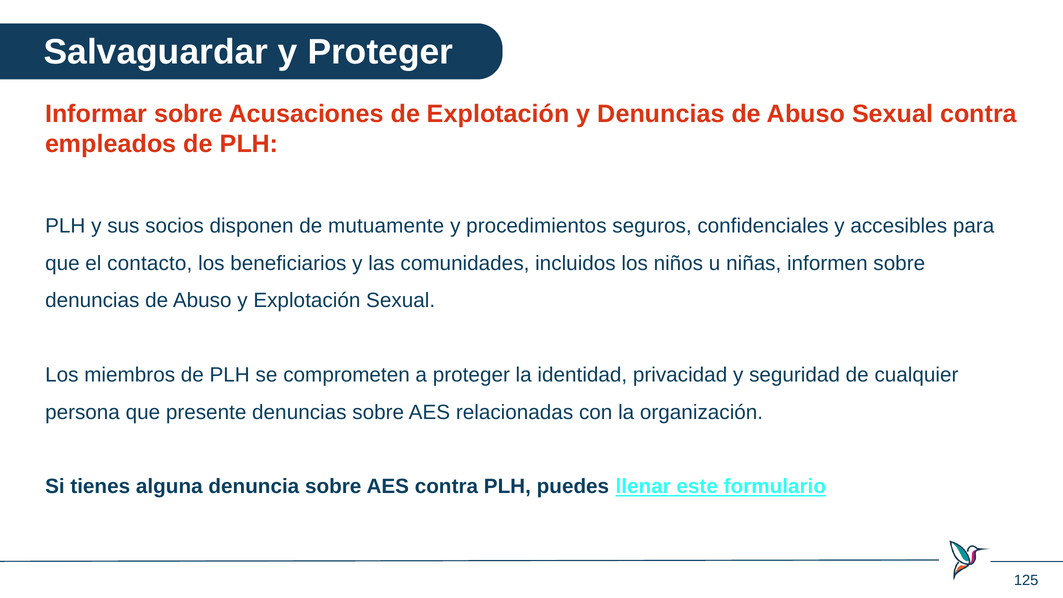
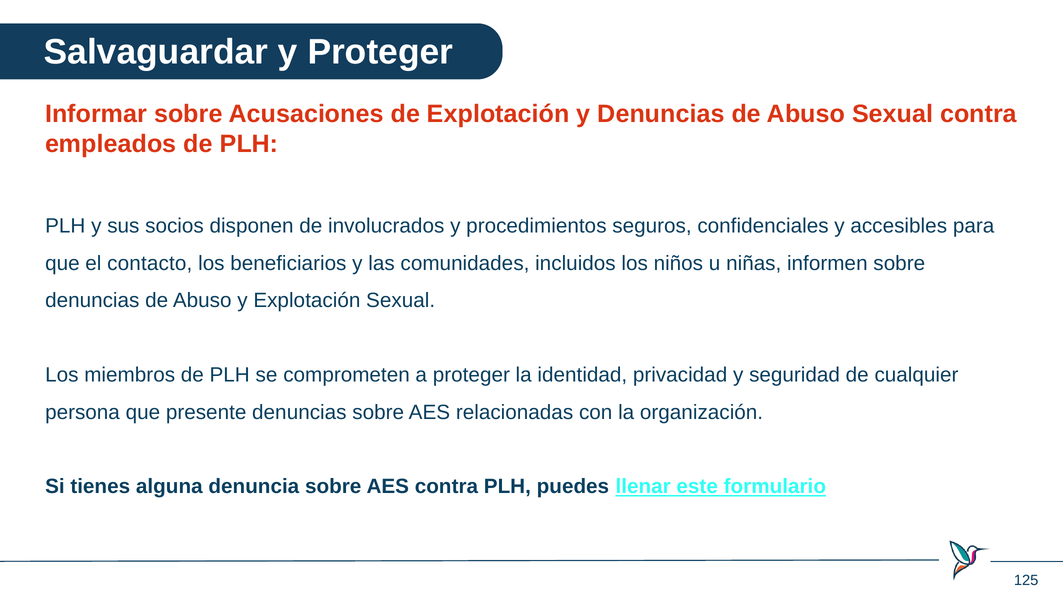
mutuamente: mutuamente -> involucrados
